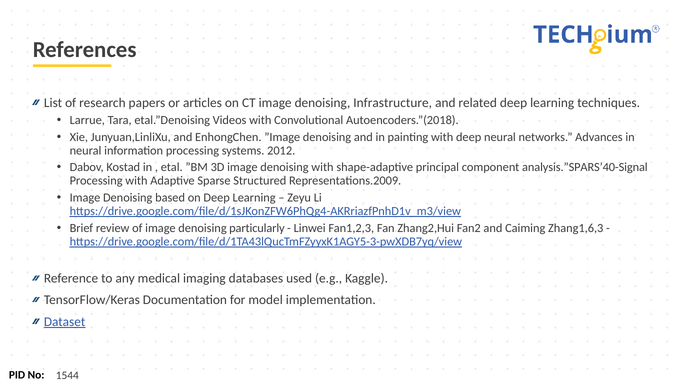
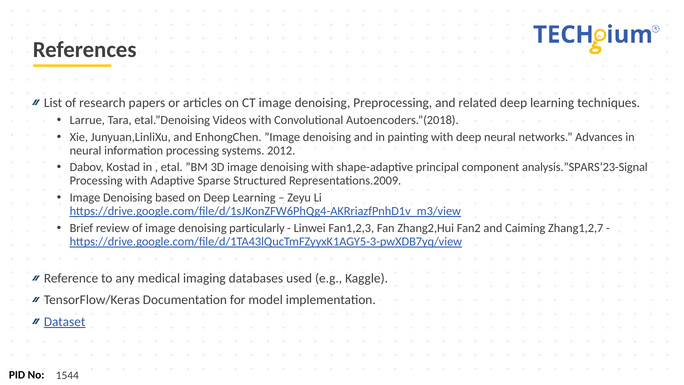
Infrastructure: Infrastructure -> Preprocessing
analysis.”SPARS’40-Signal: analysis.”SPARS’40-Signal -> analysis.”SPARS’23-Signal
Zhang1,6,3: Zhang1,6,3 -> Zhang1,2,7
